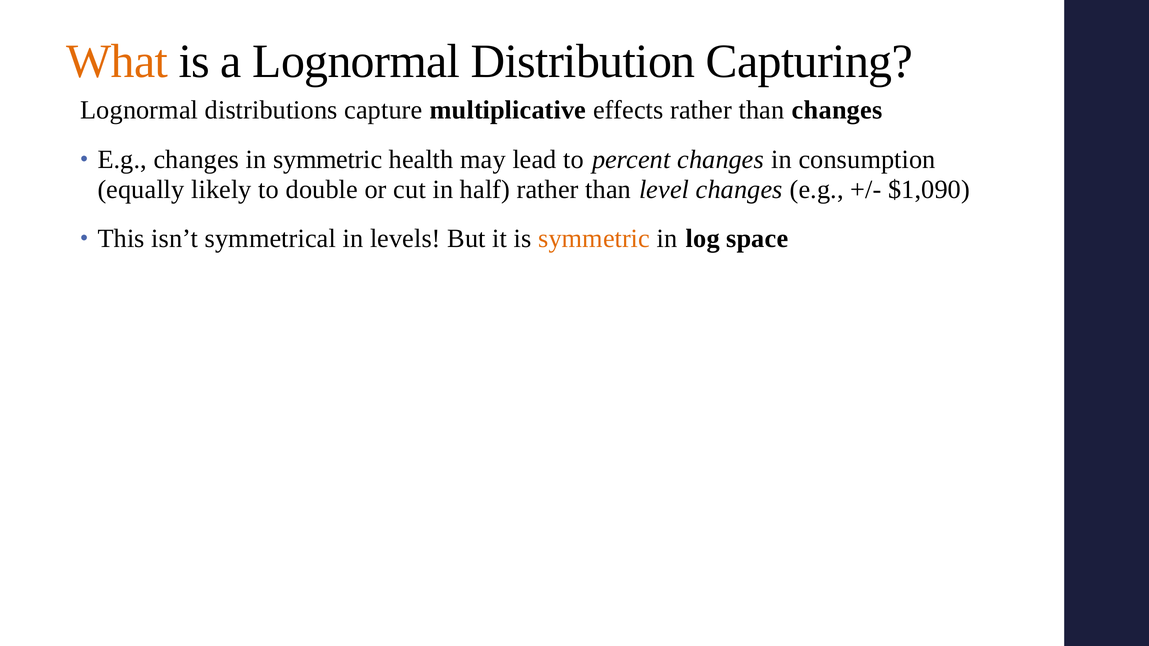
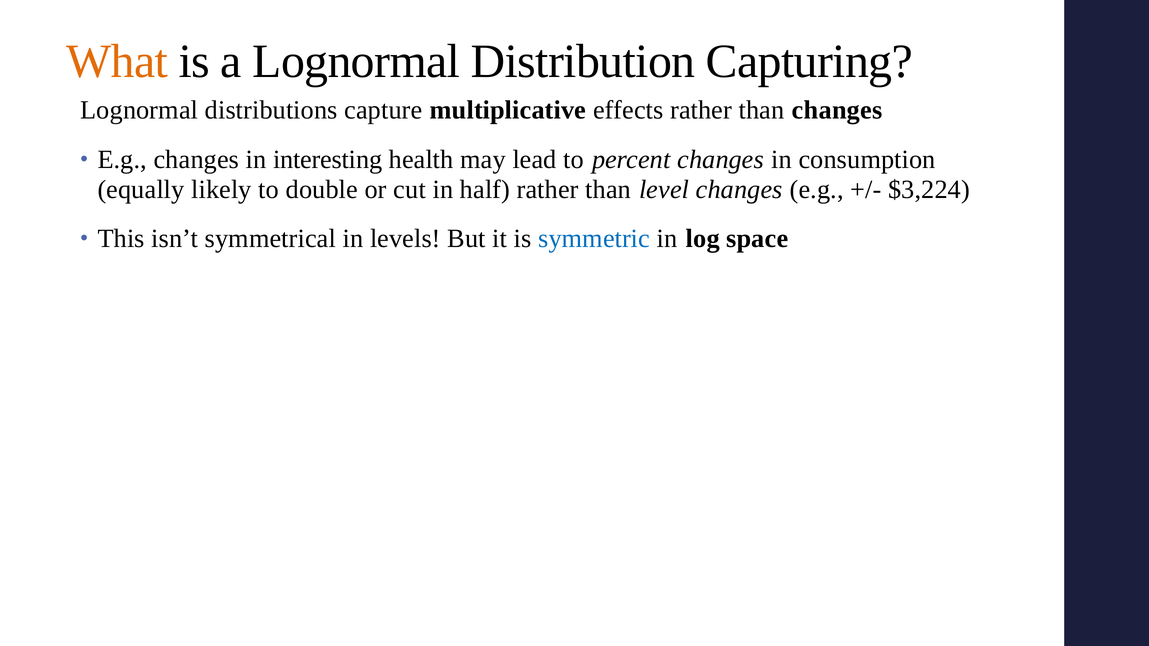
in symmetric: symmetric -> interesting
$1,090: $1,090 -> $3,224
symmetric at (594, 239) colour: orange -> blue
